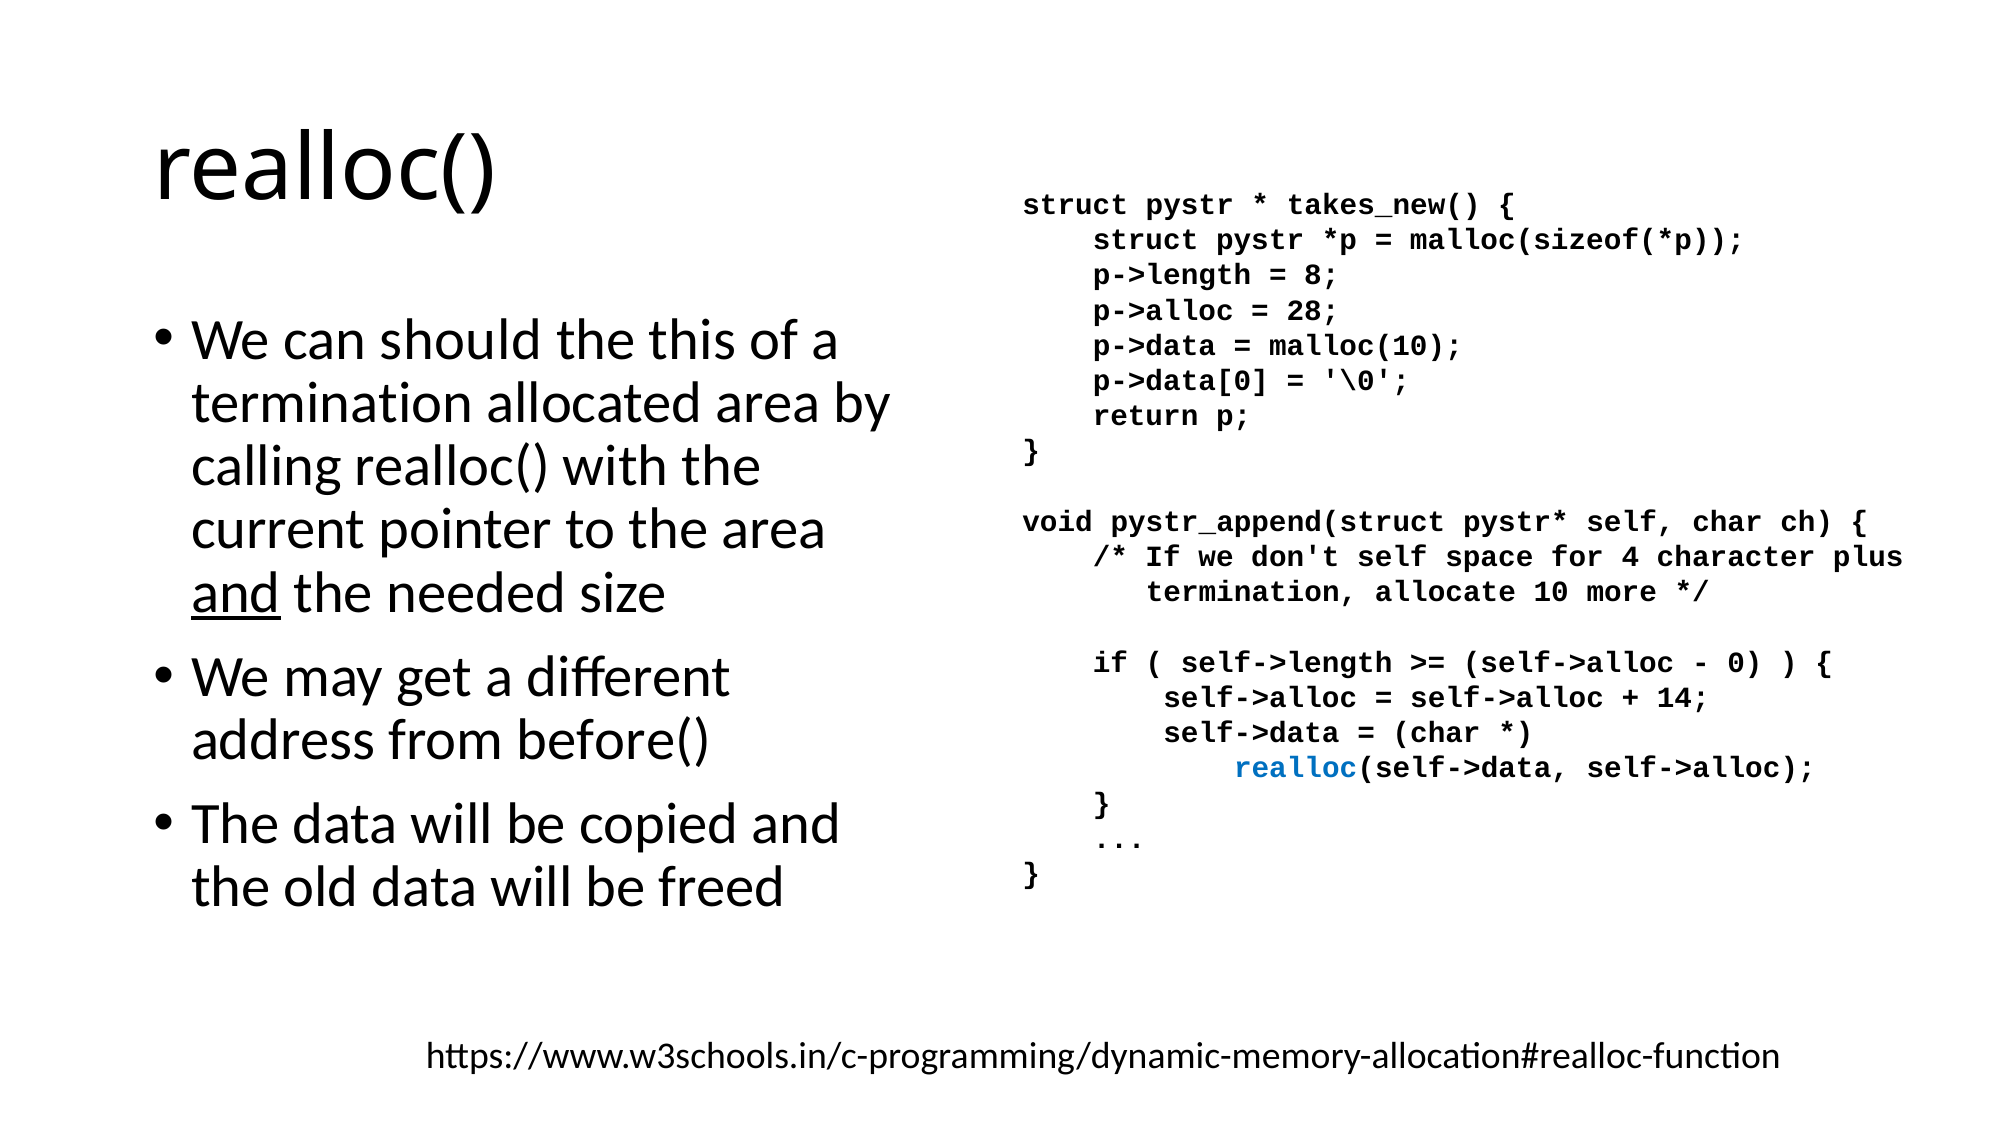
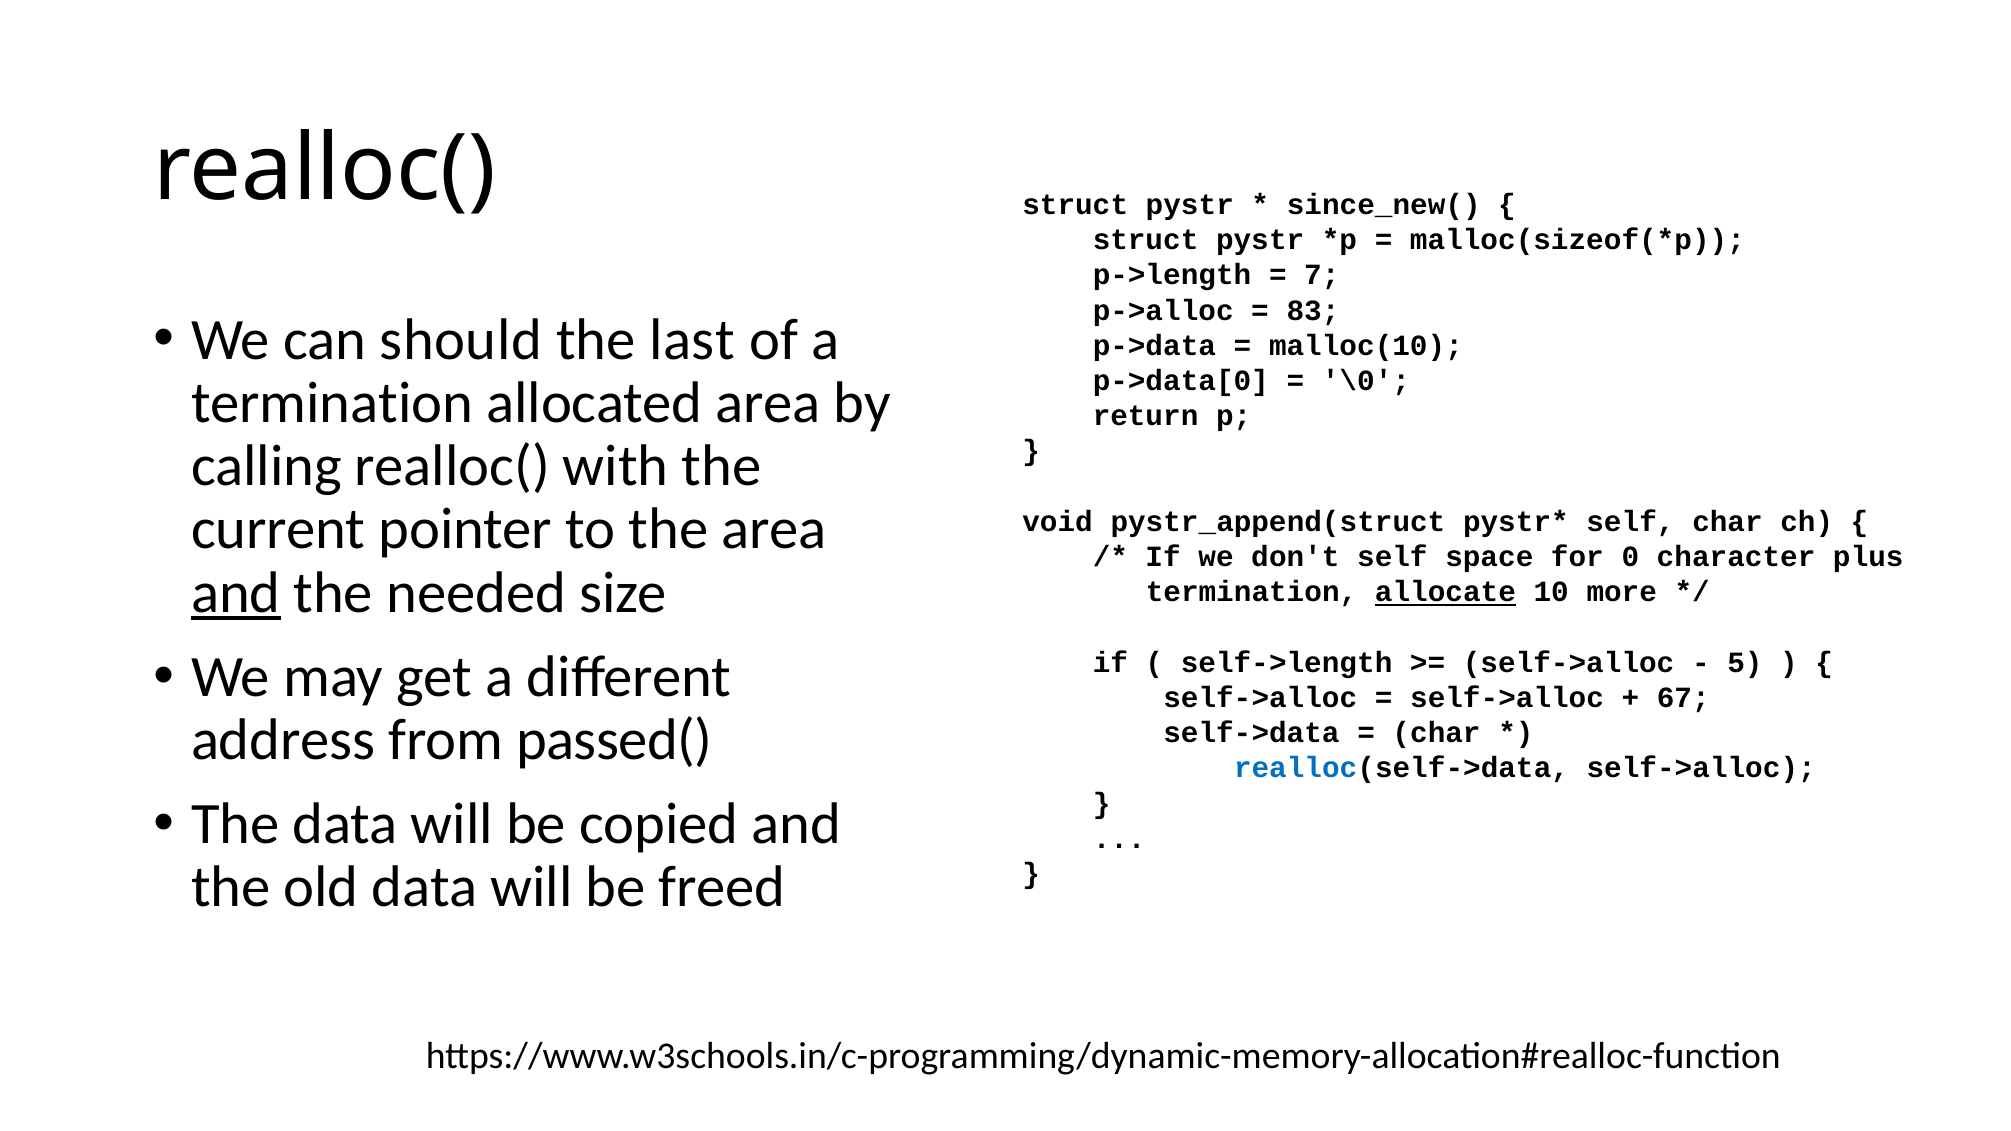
takes_new(: takes_new( -> since_new(
8: 8 -> 7
28: 28 -> 83
this: this -> last
4: 4 -> 0
allocate underline: none -> present
0: 0 -> 5
14: 14 -> 67
before(: before( -> passed(
